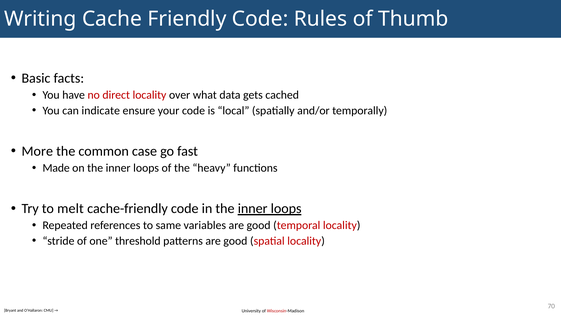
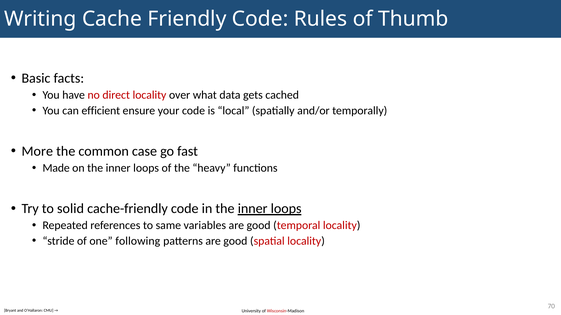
indicate: indicate -> efficient
melt: melt -> solid
threshold: threshold -> following
